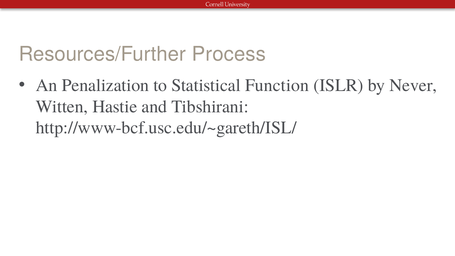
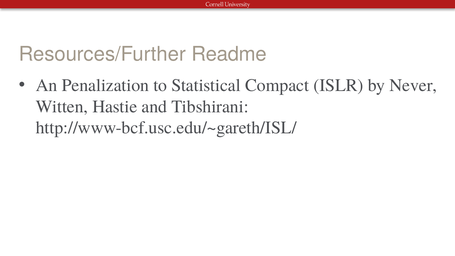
Process: Process -> Readme
Function: Function -> Compact
